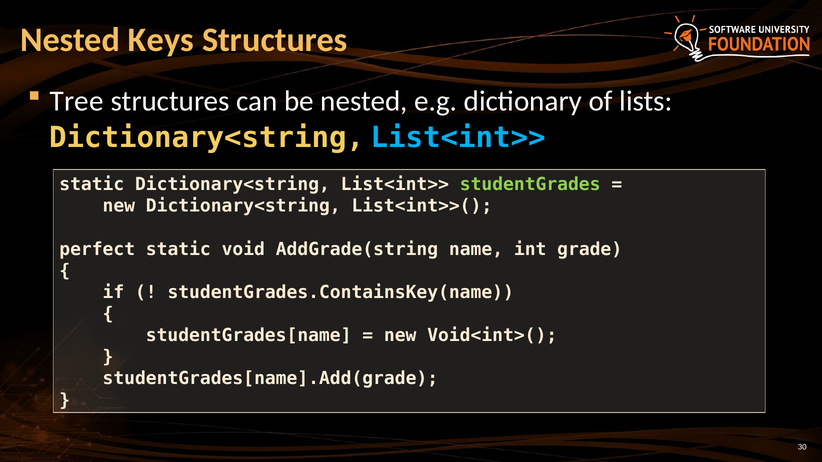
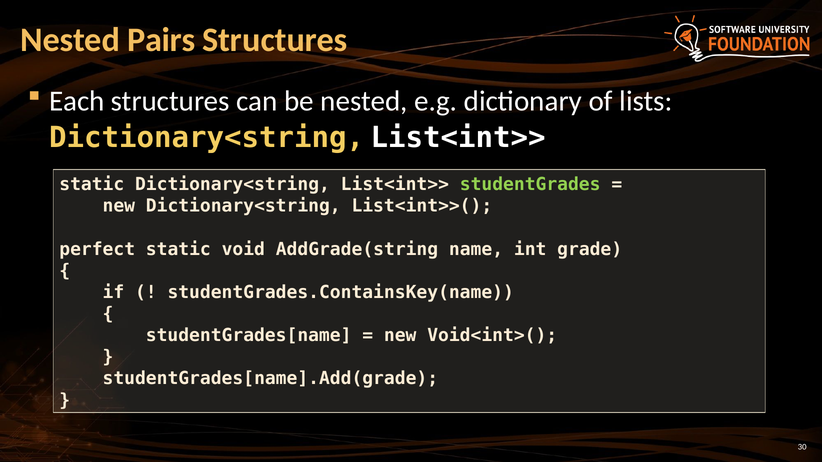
Keys: Keys -> Pairs
Tree: Tree -> Each
List<int>> at (458, 138) colour: light blue -> white
